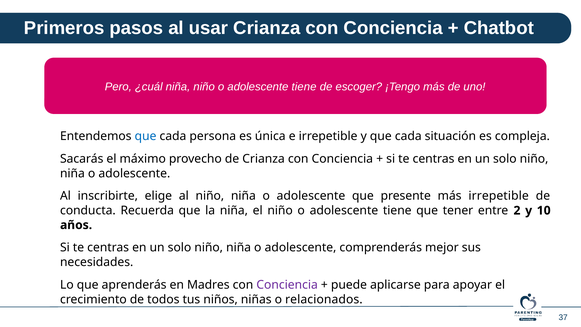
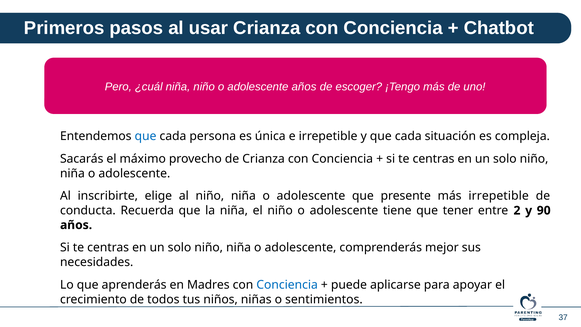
tiene at (304, 87): tiene -> años
10: 10 -> 90
Conciencia at (287, 285) colour: purple -> blue
relacionados: relacionados -> sentimientos
